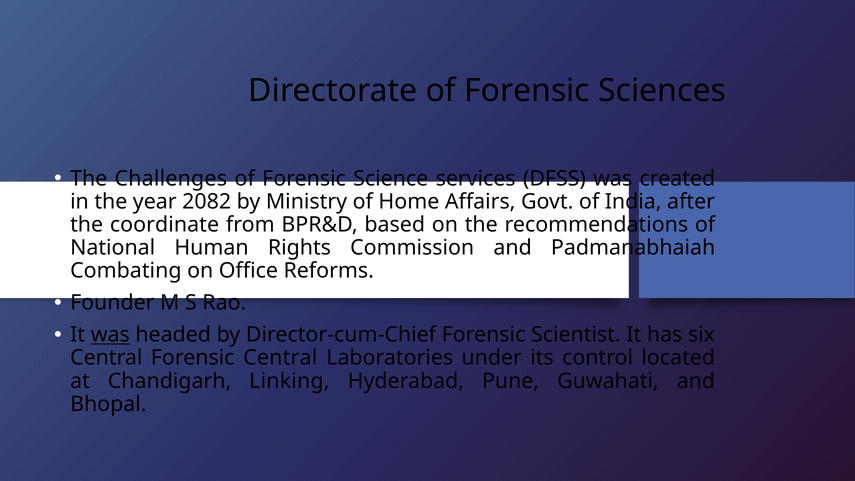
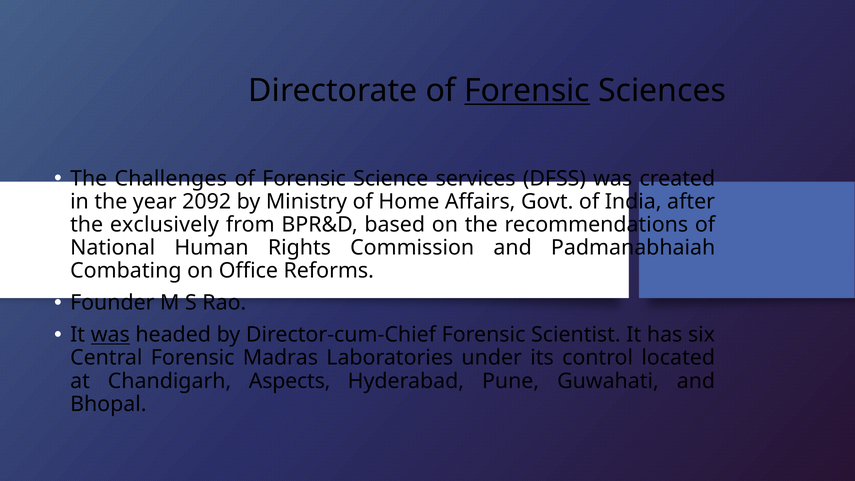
Forensic at (527, 90) underline: none -> present
2082: 2082 -> 2092
coordinate: coordinate -> exclusively
Forensic Central: Central -> Madras
Linking: Linking -> Aspects
